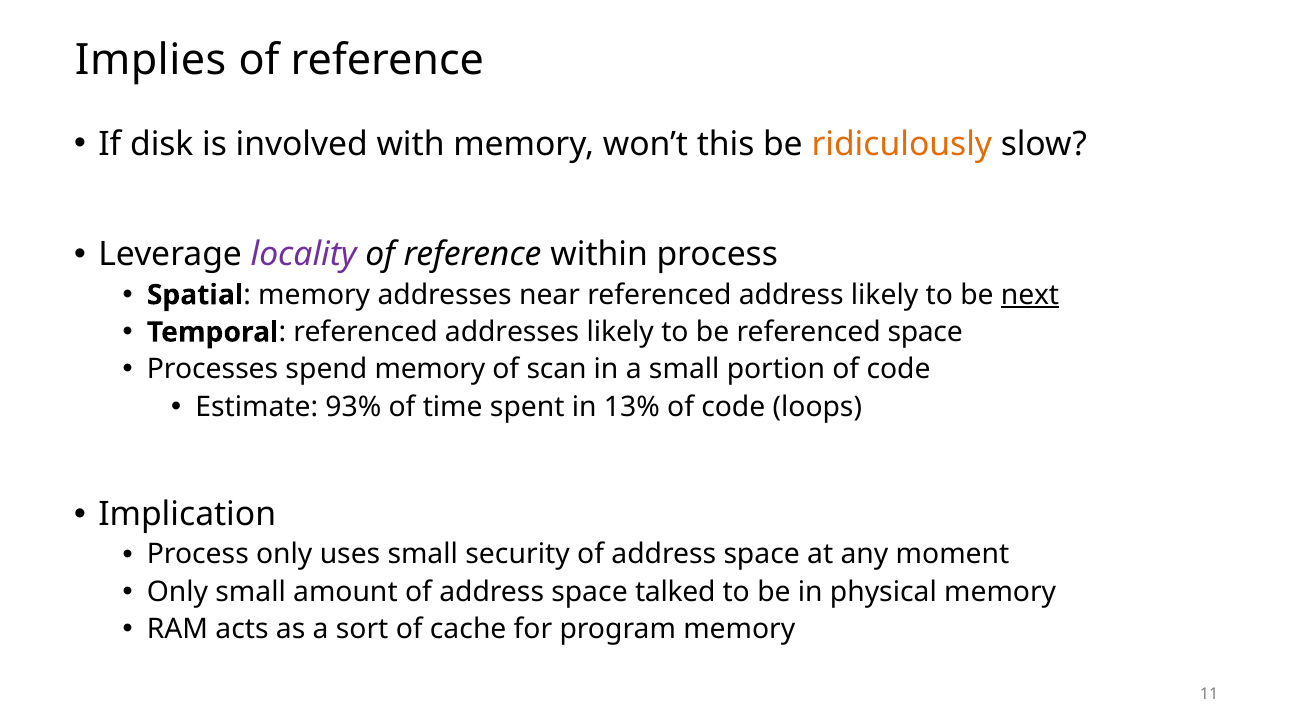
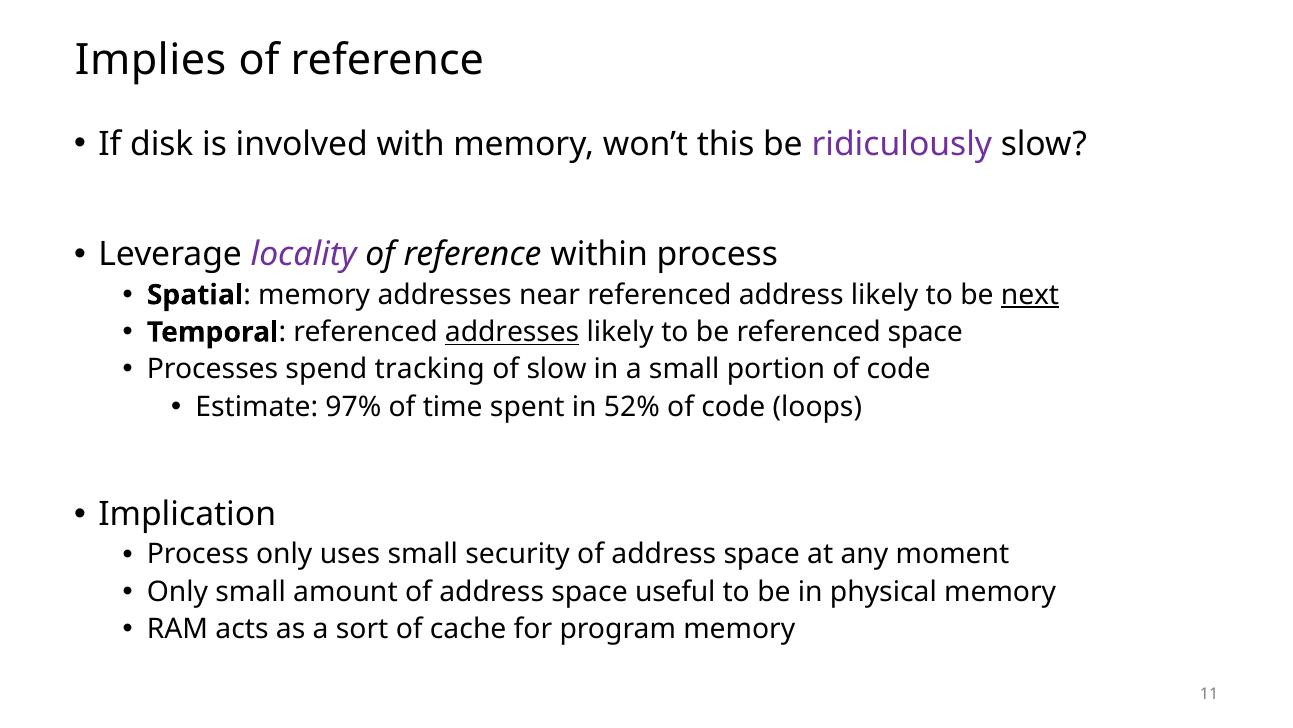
ridiculously colour: orange -> purple
addresses at (512, 332) underline: none -> present
spend memory: memory -> tracking
of scan: scan -> slow
93%: 93% -> 97%
13%: 13% -> 52%
talked: talked -> useful
